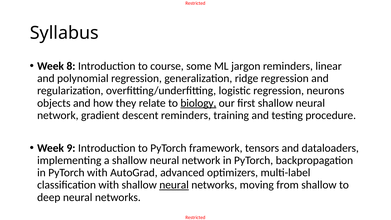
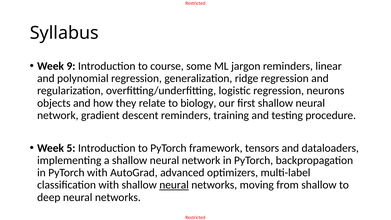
8: 8 -> 9
biology underline: present -> none
9: 9 -> 5
